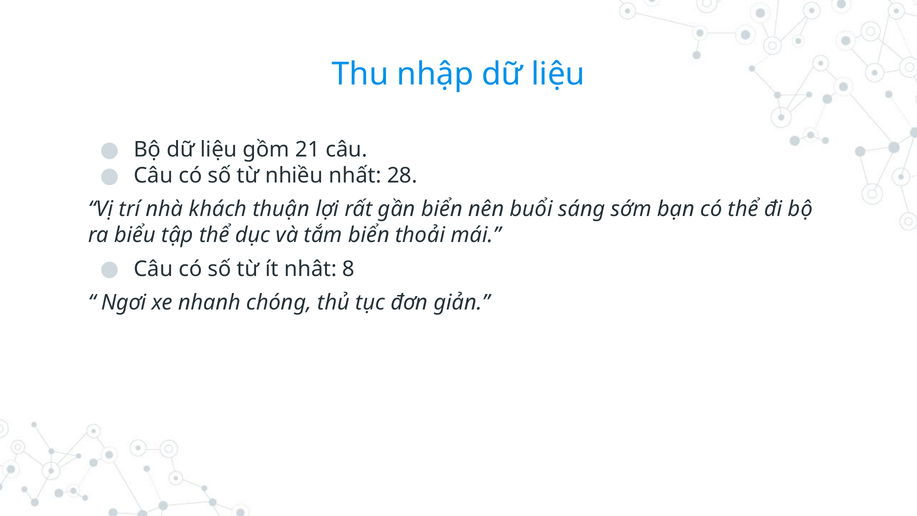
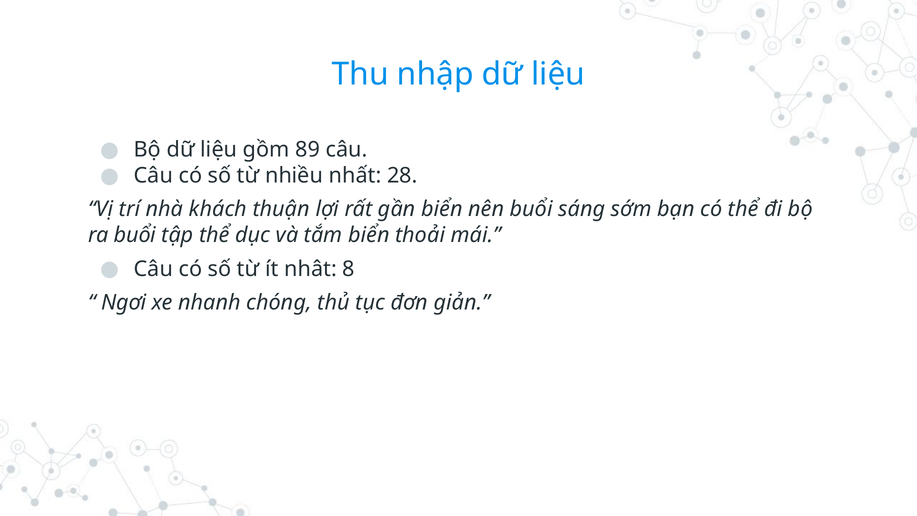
21: 21 -> 89
ra biểu: biểu -> buổi
